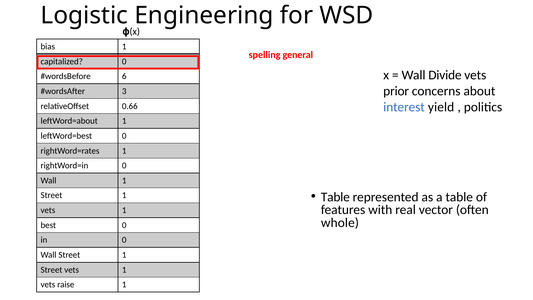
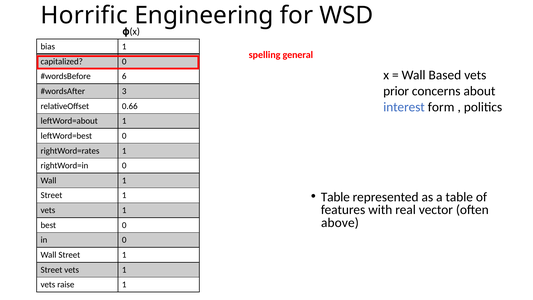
Logistic: Logistic -> Horrific
Divide: Divide -> Based
interest yield: yield -> form
whole: whole -> above
